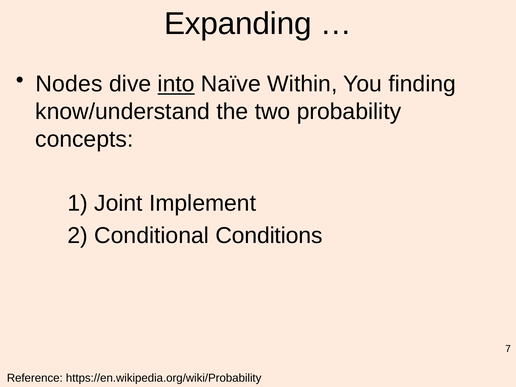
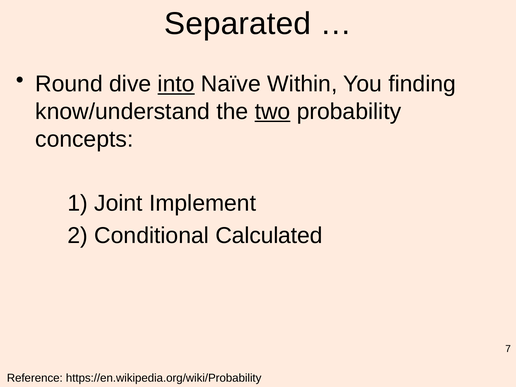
Expanding: Expanding -> Separated
Nodes: Nodes -> Round
two underline: none -> present
Conditions: Conditions -> Calculated
